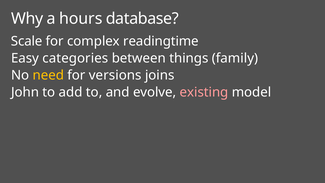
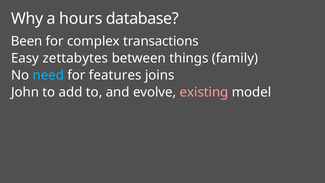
Scale: Scale -> Been
readingtime: readingtime -> transactions
categories: categories -> zettabytes
need colour: yellow -> light blue
versions: versions -> features
